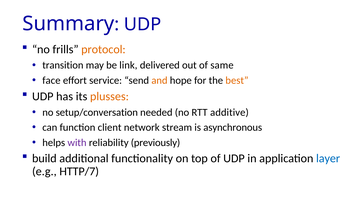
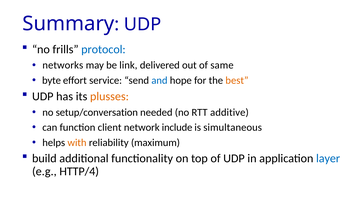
protocol colour: orange -> blue
transition: transition -> networks
face: face -> byte
and colour: orange -> blue
stream: stream -> include
asynchronous: asynchronous -> simultaneous
with colour: purple -> orange
previously: previously -> maximum
HTTP/7: HTTP/7 -> HTTP/4
